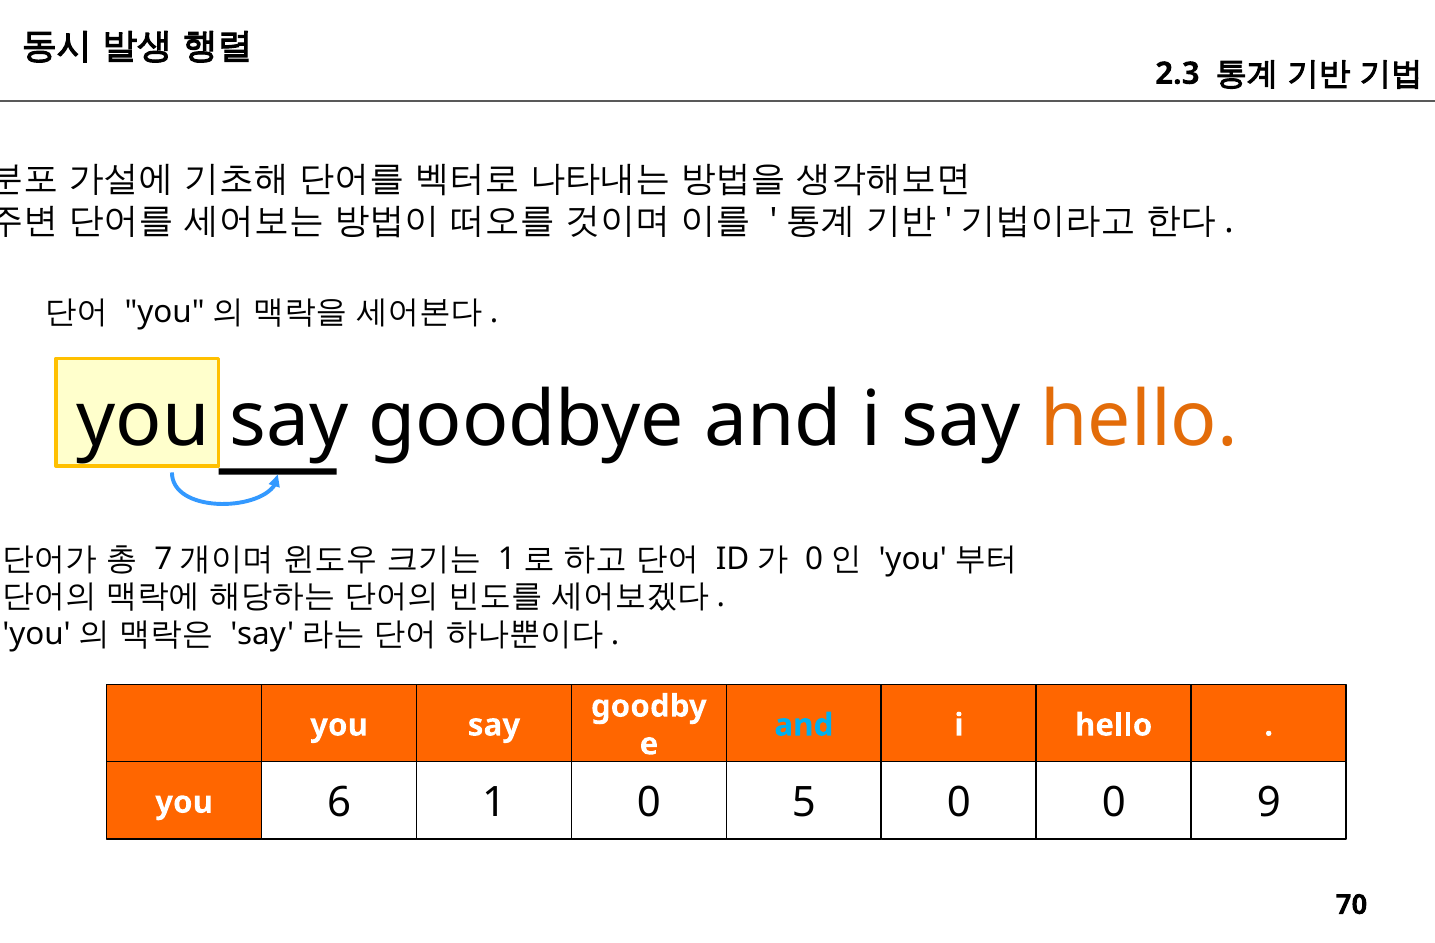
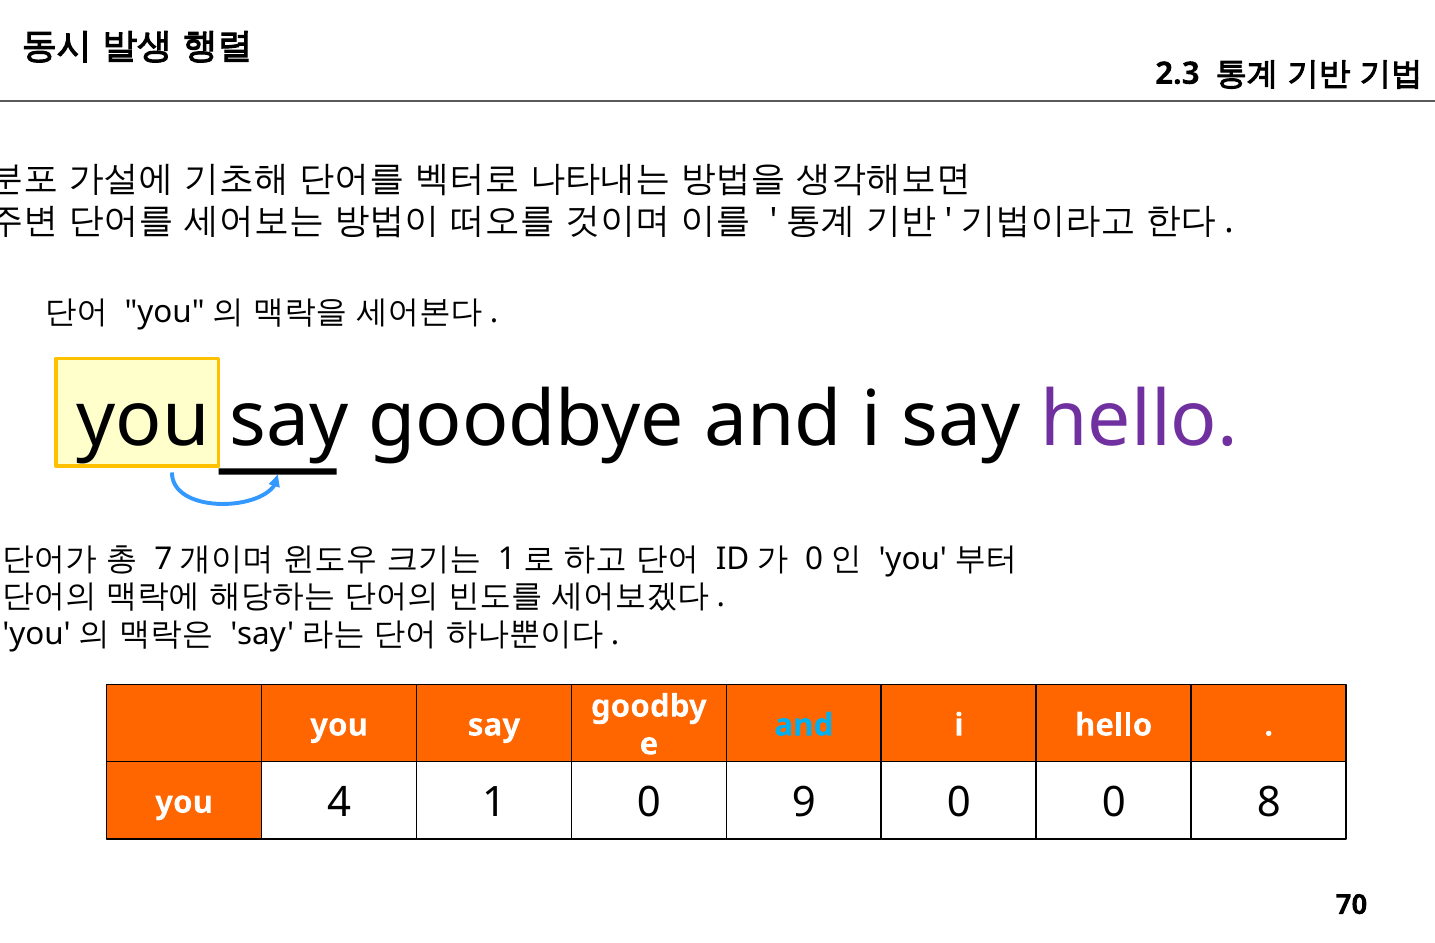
hello at (1139, 420) colour: orange -> purple
6: 6 -> 4
5: 5 -> 9
9: 9 -> 8
